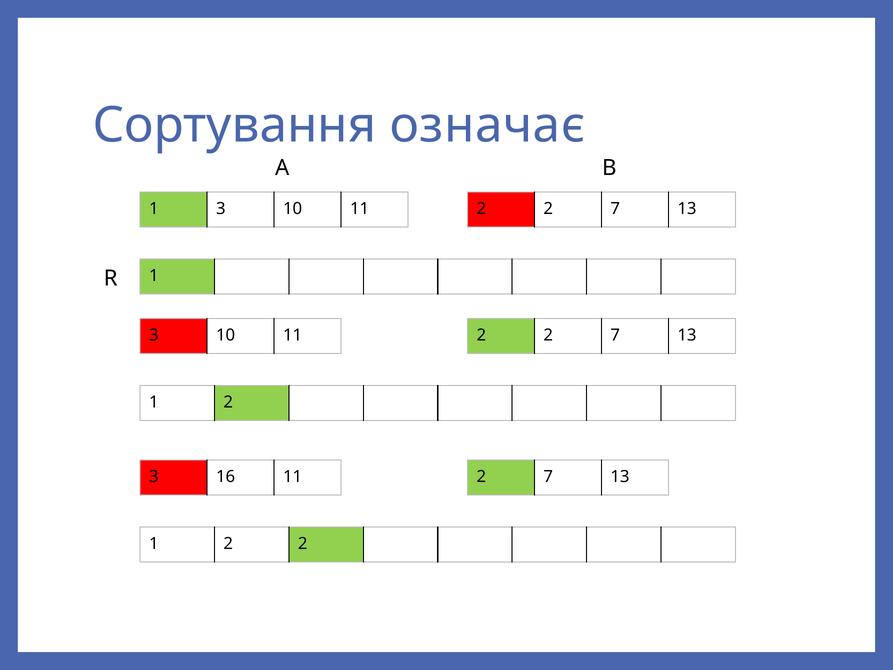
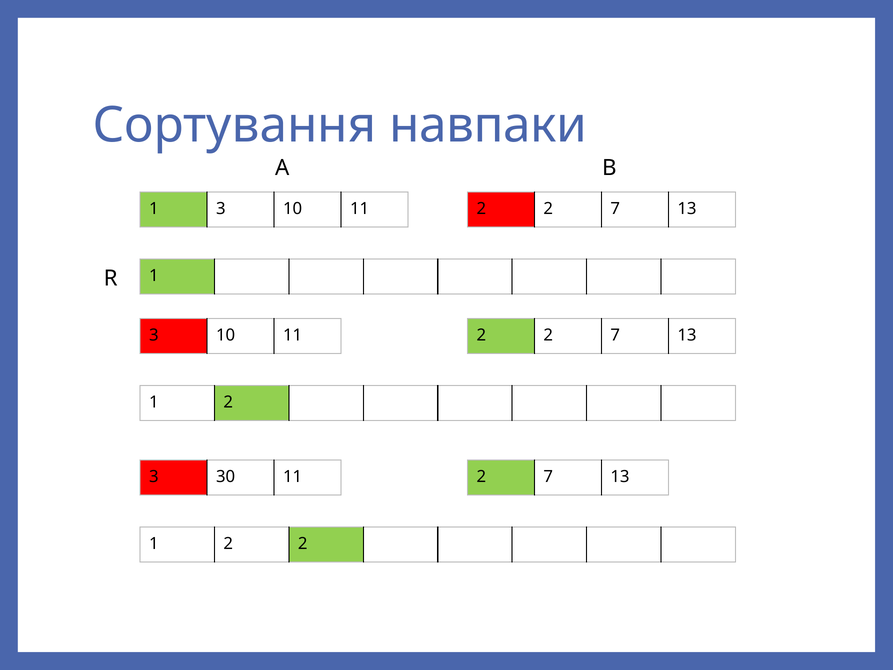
означає: означає -> навпаки
16: 16 -> 30
